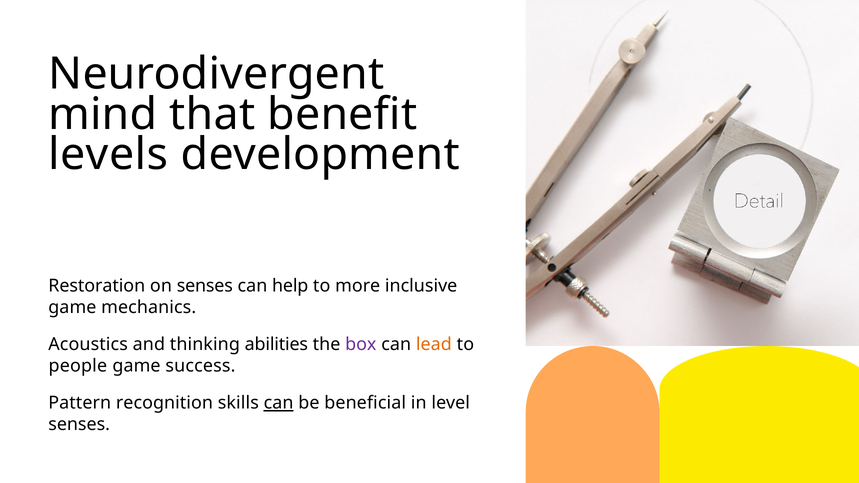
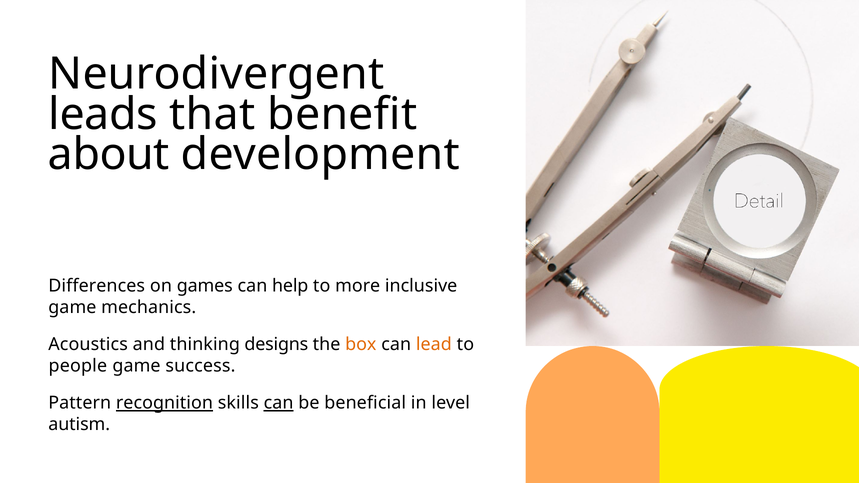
mind: mind -> leads
levels: levels -> about
Restoration: Restoration -> Differences
on senses: senses -> games
abilities: abilities -> designs
box colour: purple -> orange
recognition underline: none -> present
senses at (79, 425): senses -> autism
